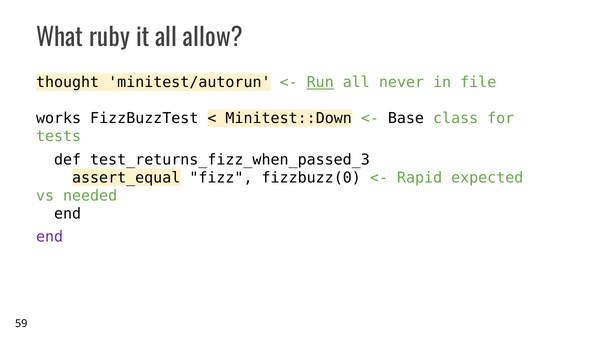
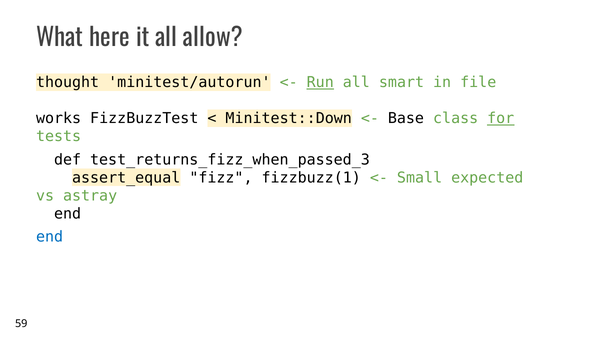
ruby: ruby -> here
never: never -> smart
for underline: none -> present
fizzbuzz(0: fizzbuzz(0 -> fizzbuzz(1
Rapid: Rapid -> Small
needed: needed -> astray
end at (50, 237) colour: purple -> blue
